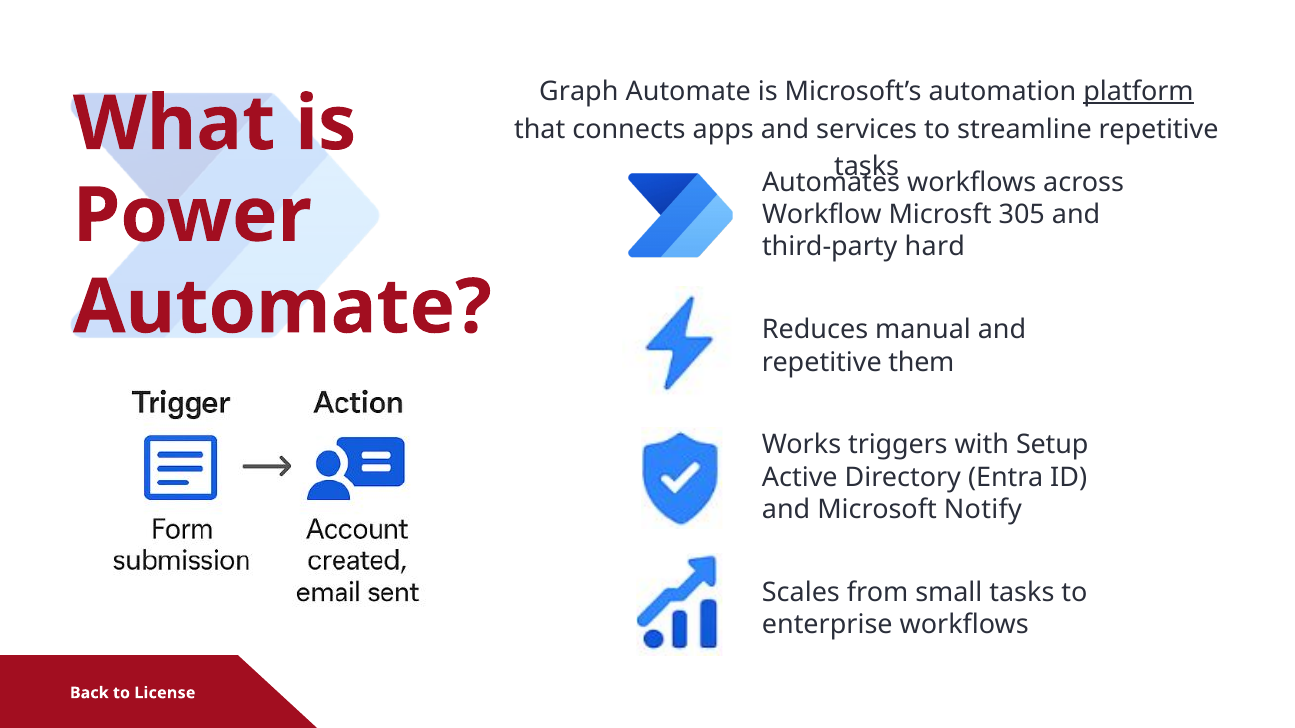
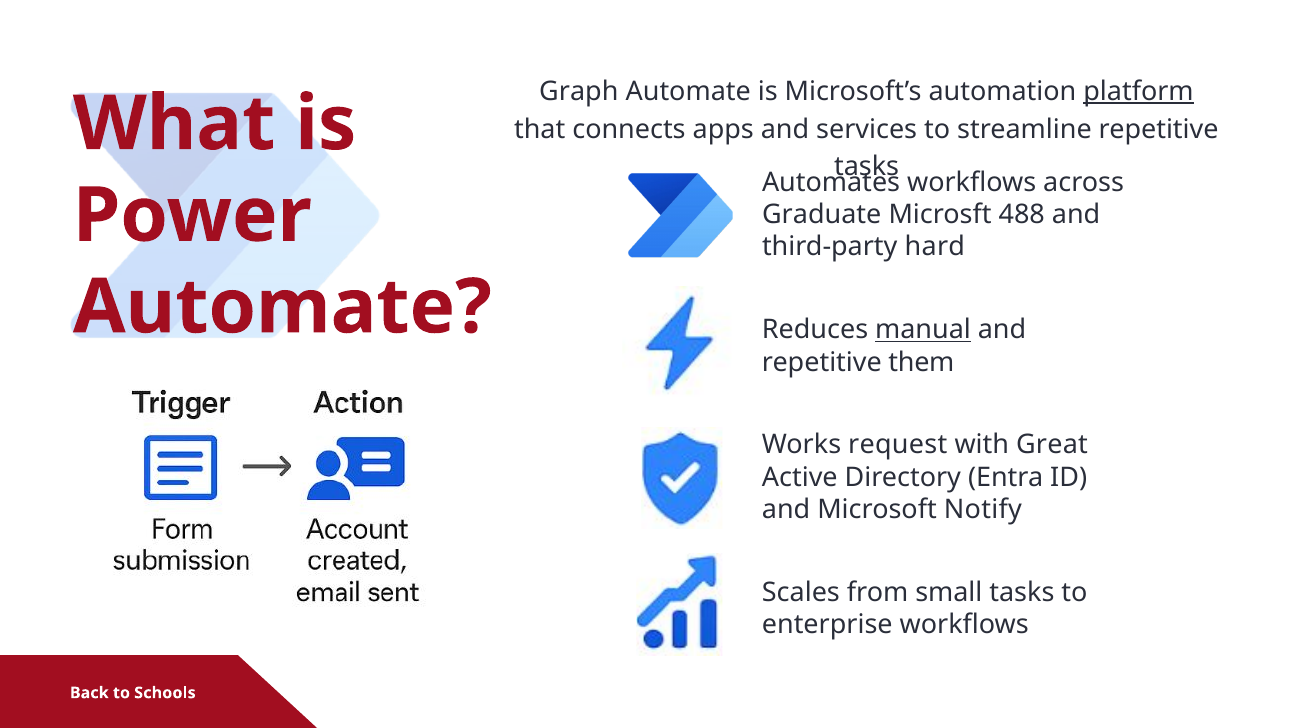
Workflow: Workflow -> Graduate
305: 305 -> 488
manual underline: none -> present
triggers: triggers -> request
Setup: Setup -> Great
License: License -> Schools
